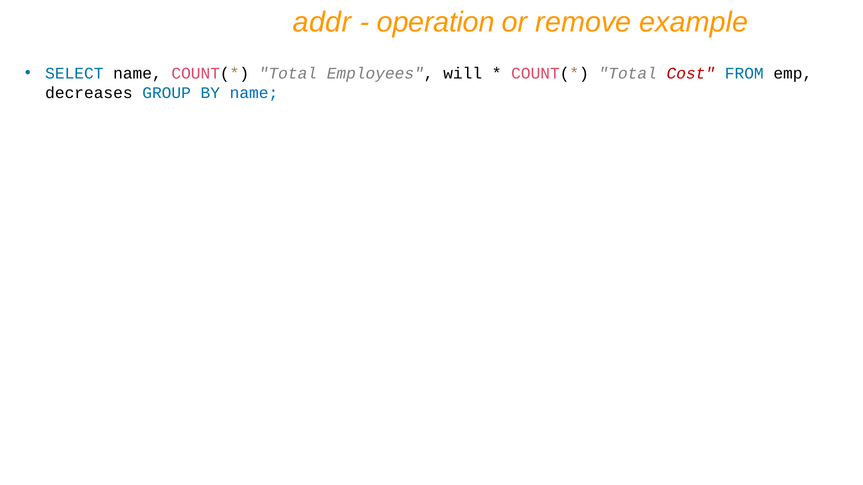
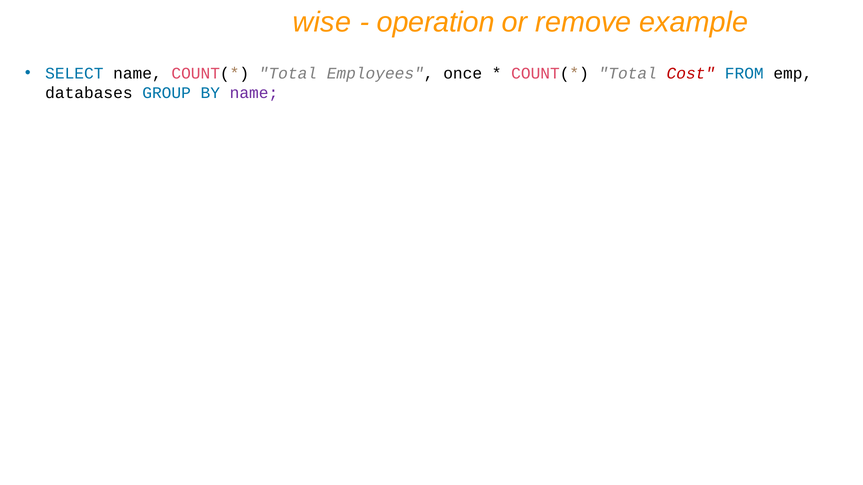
addr: addr -> wise
will: will -> once
decreases: decreases -> databases
name at (254, 93) colour: blue -> purple
